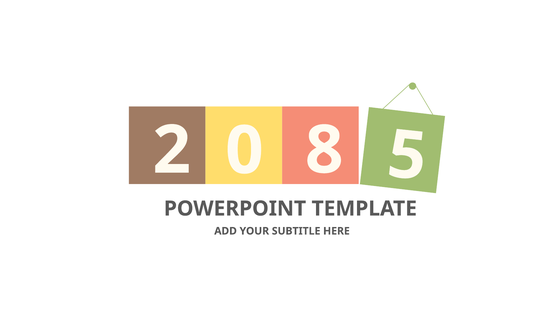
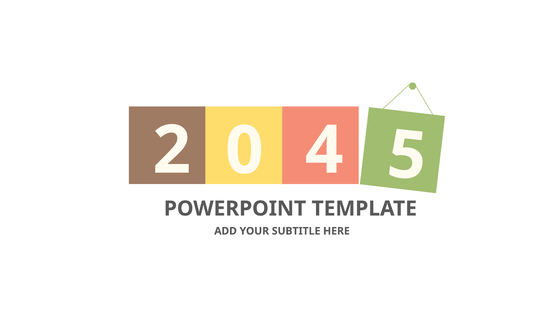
8: 8 -> 4
